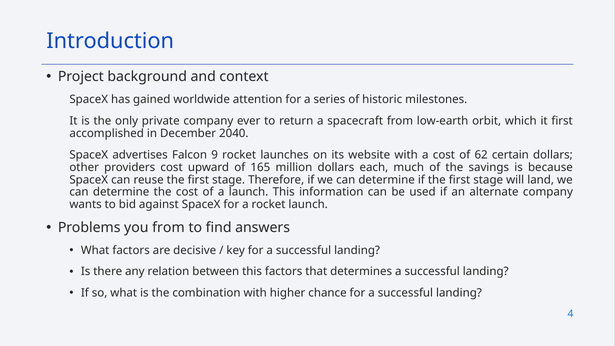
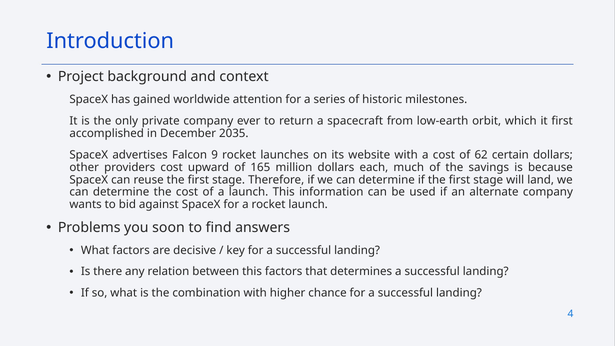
2040: 2040 -> 2035
you from: from -> soon
